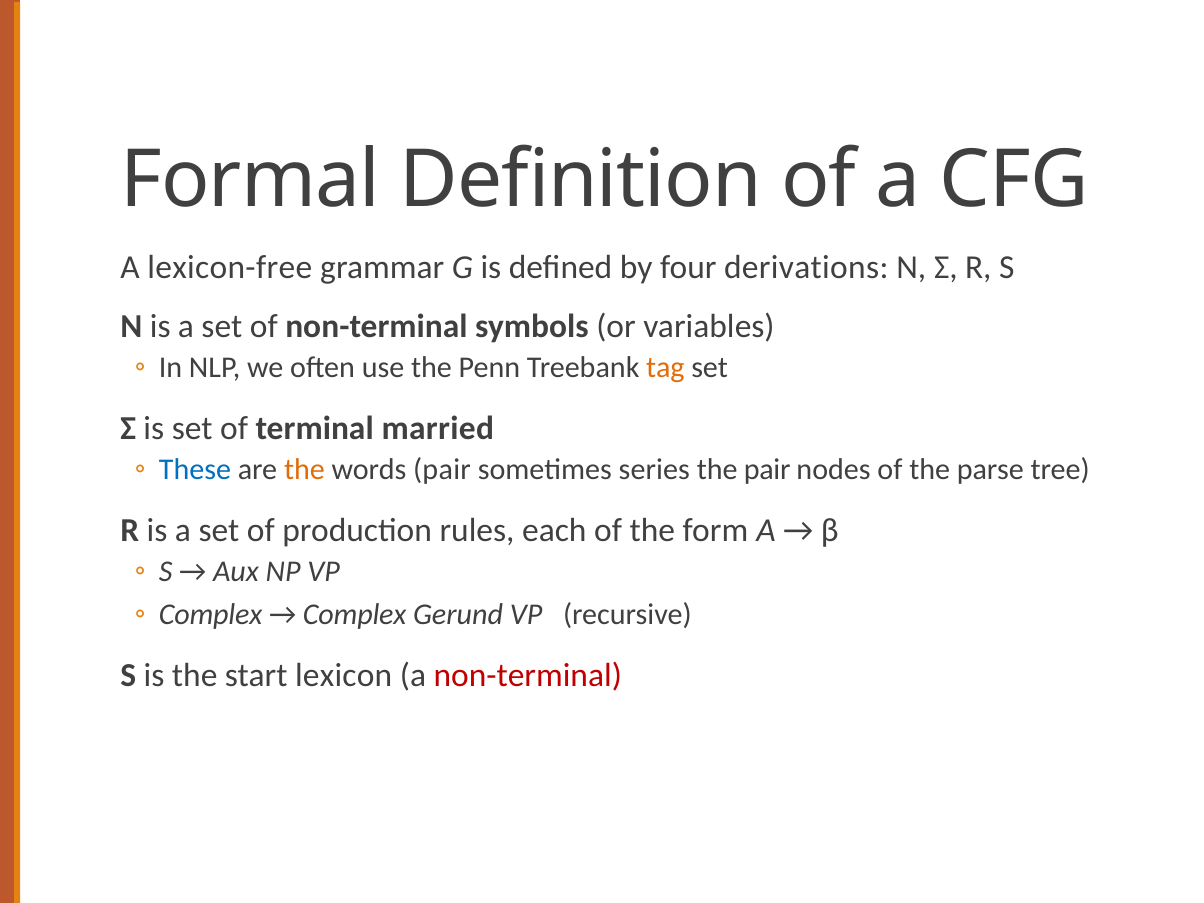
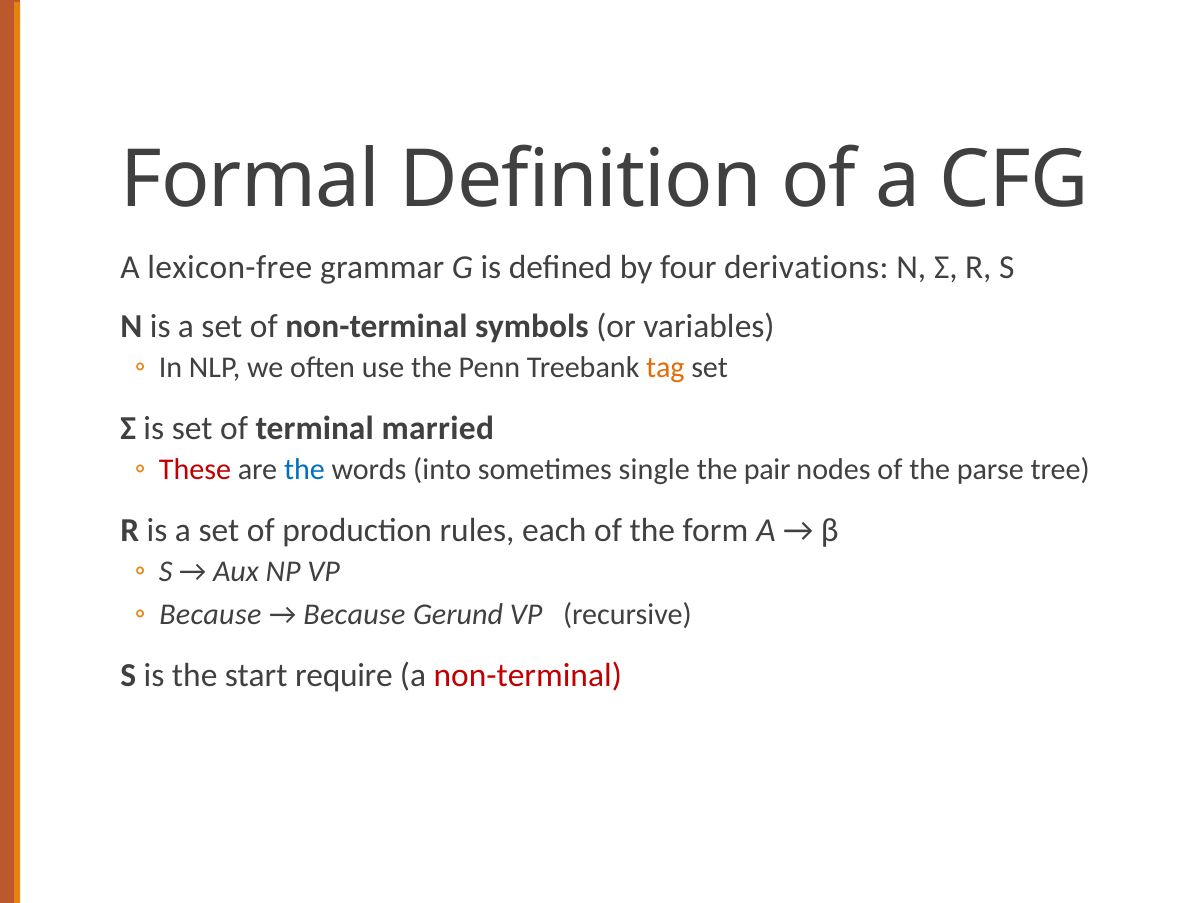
These colour: blue -> red
the at (304, 470) colour: orange -> blue
words pair: pair -> into
series: series -> single
Complex at (211, 614): Complex -> Because
Complex at (355, 614): Complex -> Because
lexicon: lexicon -> require
